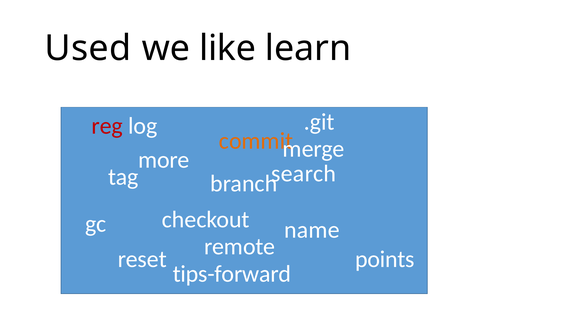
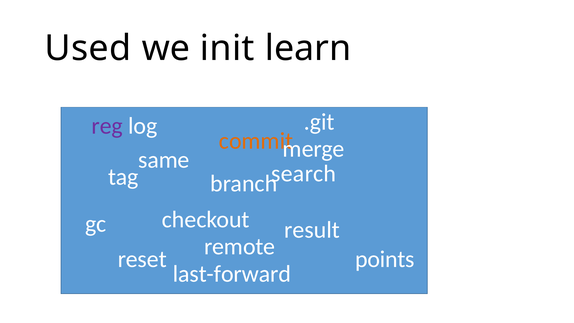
like: like -> init
reg colour: red -> purple
more: more -> same
name: name -> result
tips-forward: tips-forward -> last-forward
